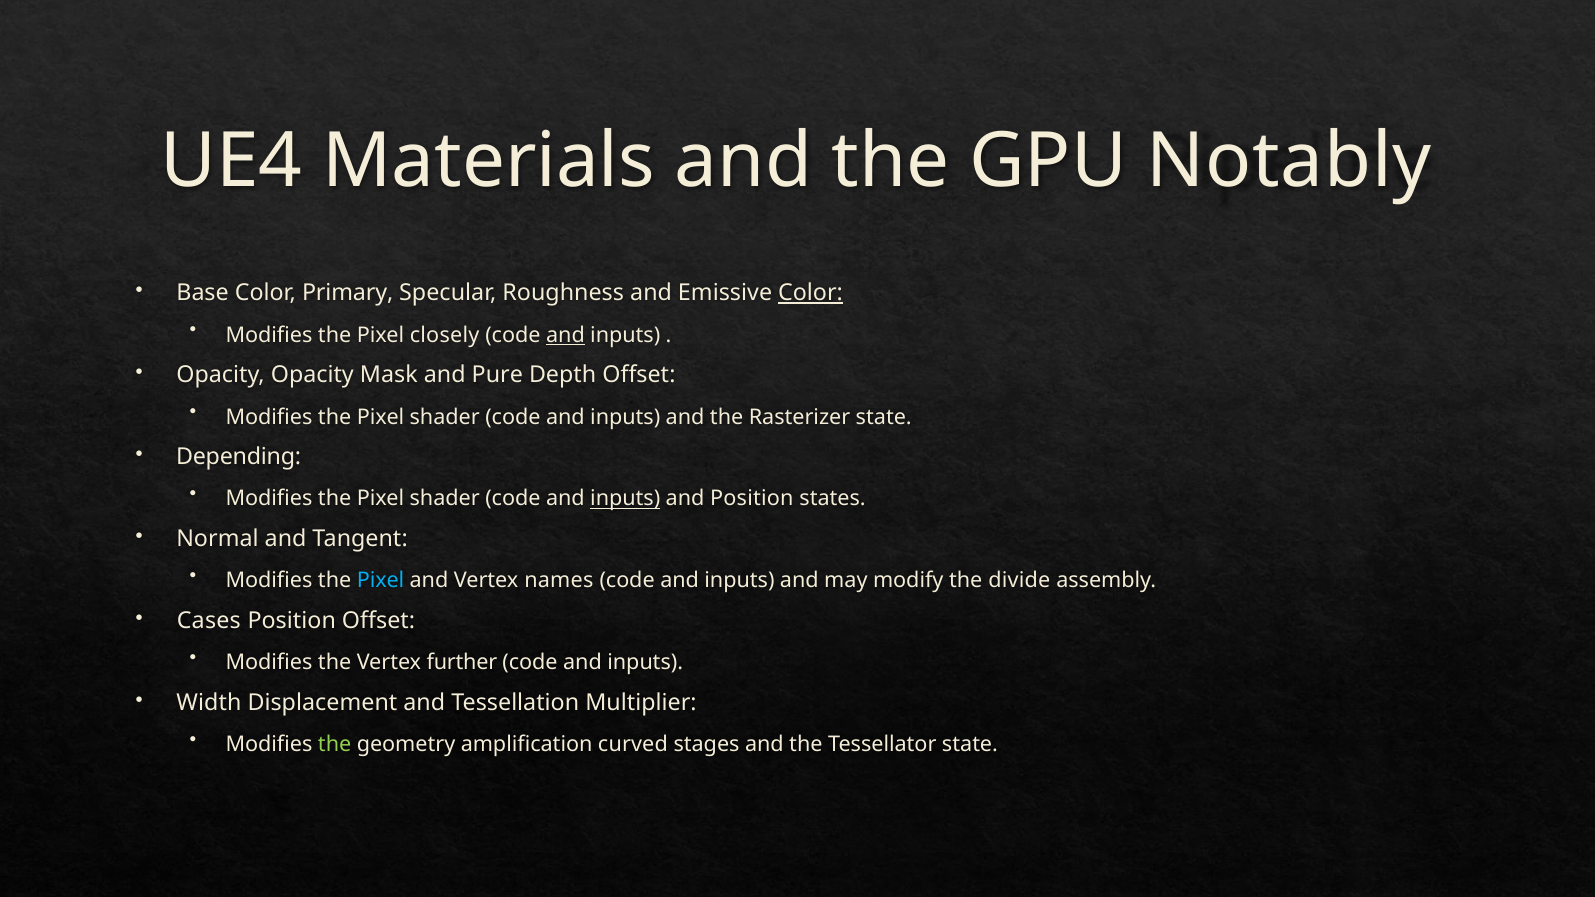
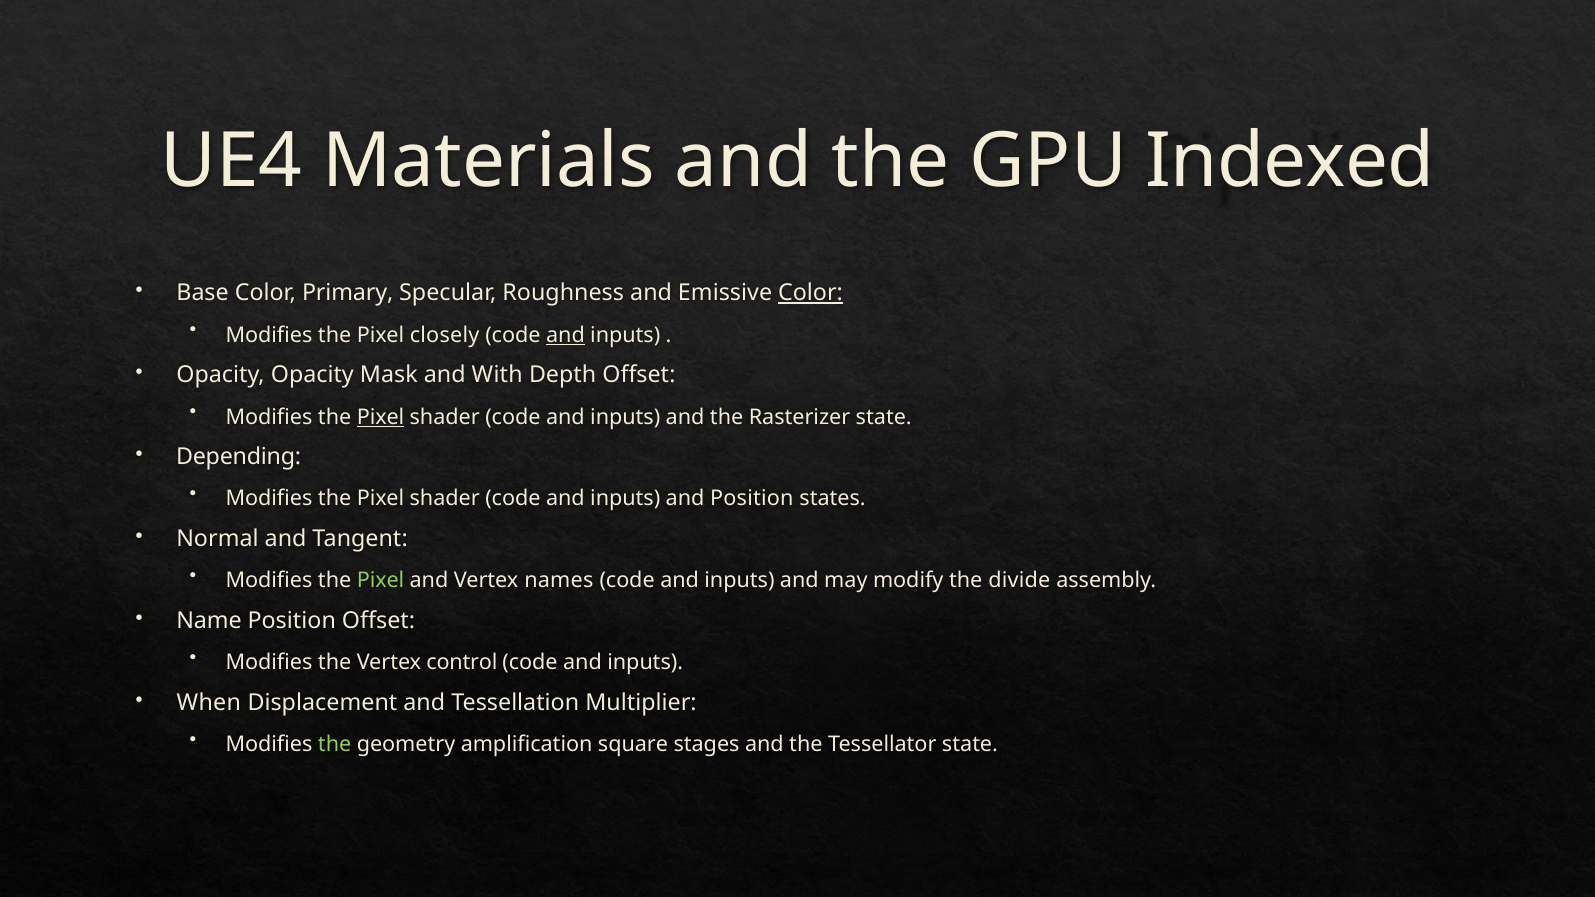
Notably: Notably -> Indexed
Pure: Pure -> With
Pixel at (381, 417) underline: none -> present
inputs at (625, 499) underline: present -> none
Pixel at (381, 581) colour: light blue -> light green
Cases: Cases -> Name
further: further -> control
Width: Width -> When
curved: curved -> square
